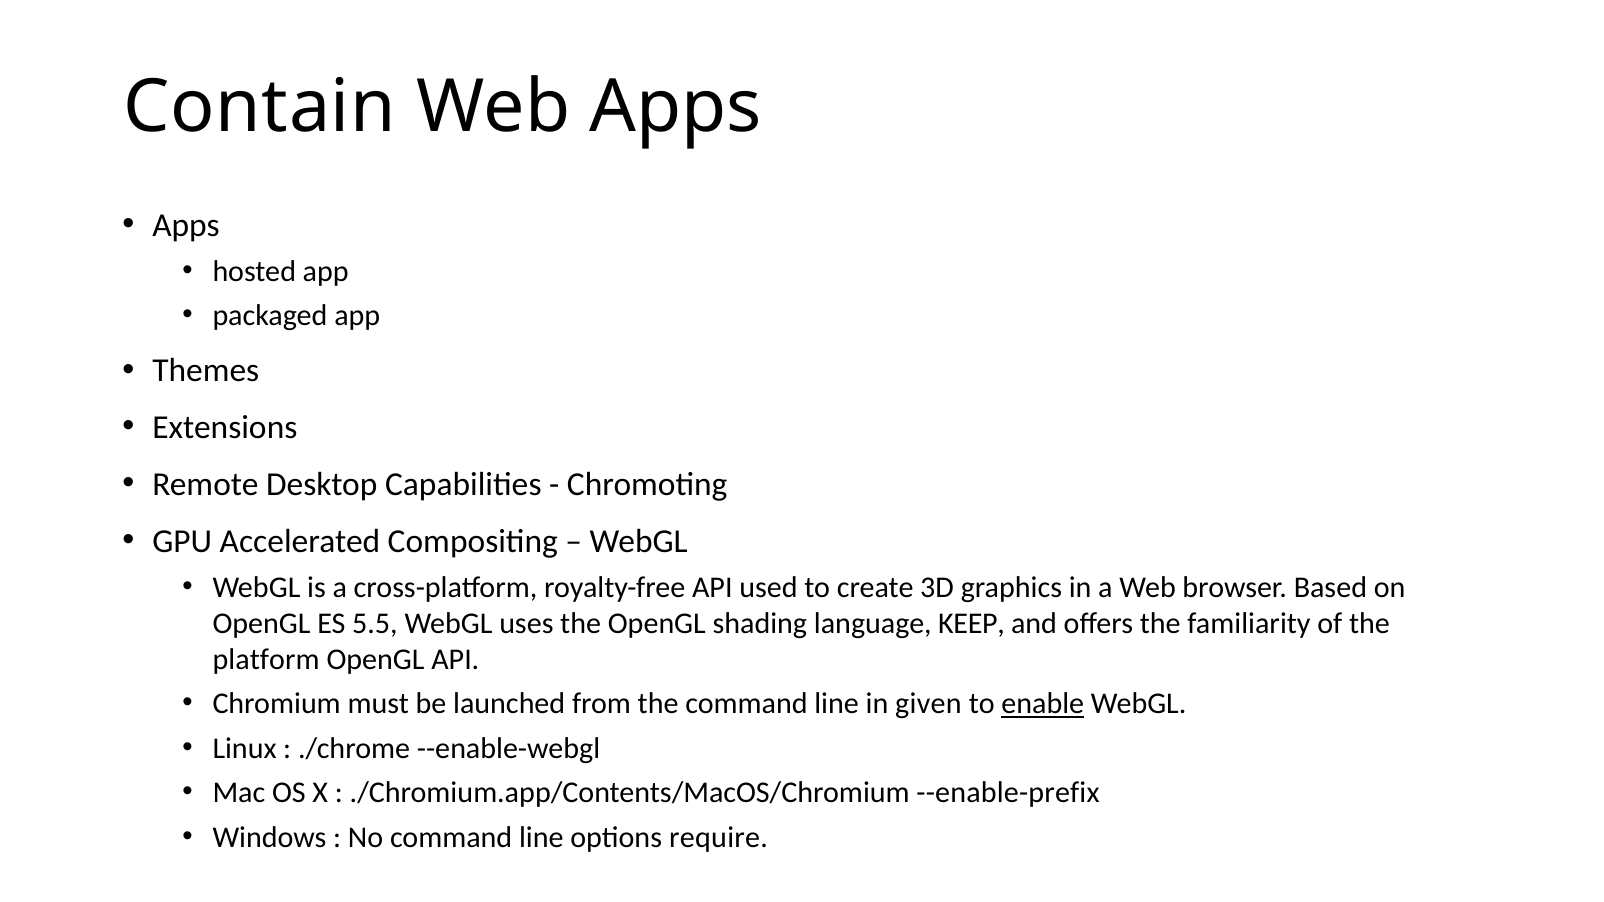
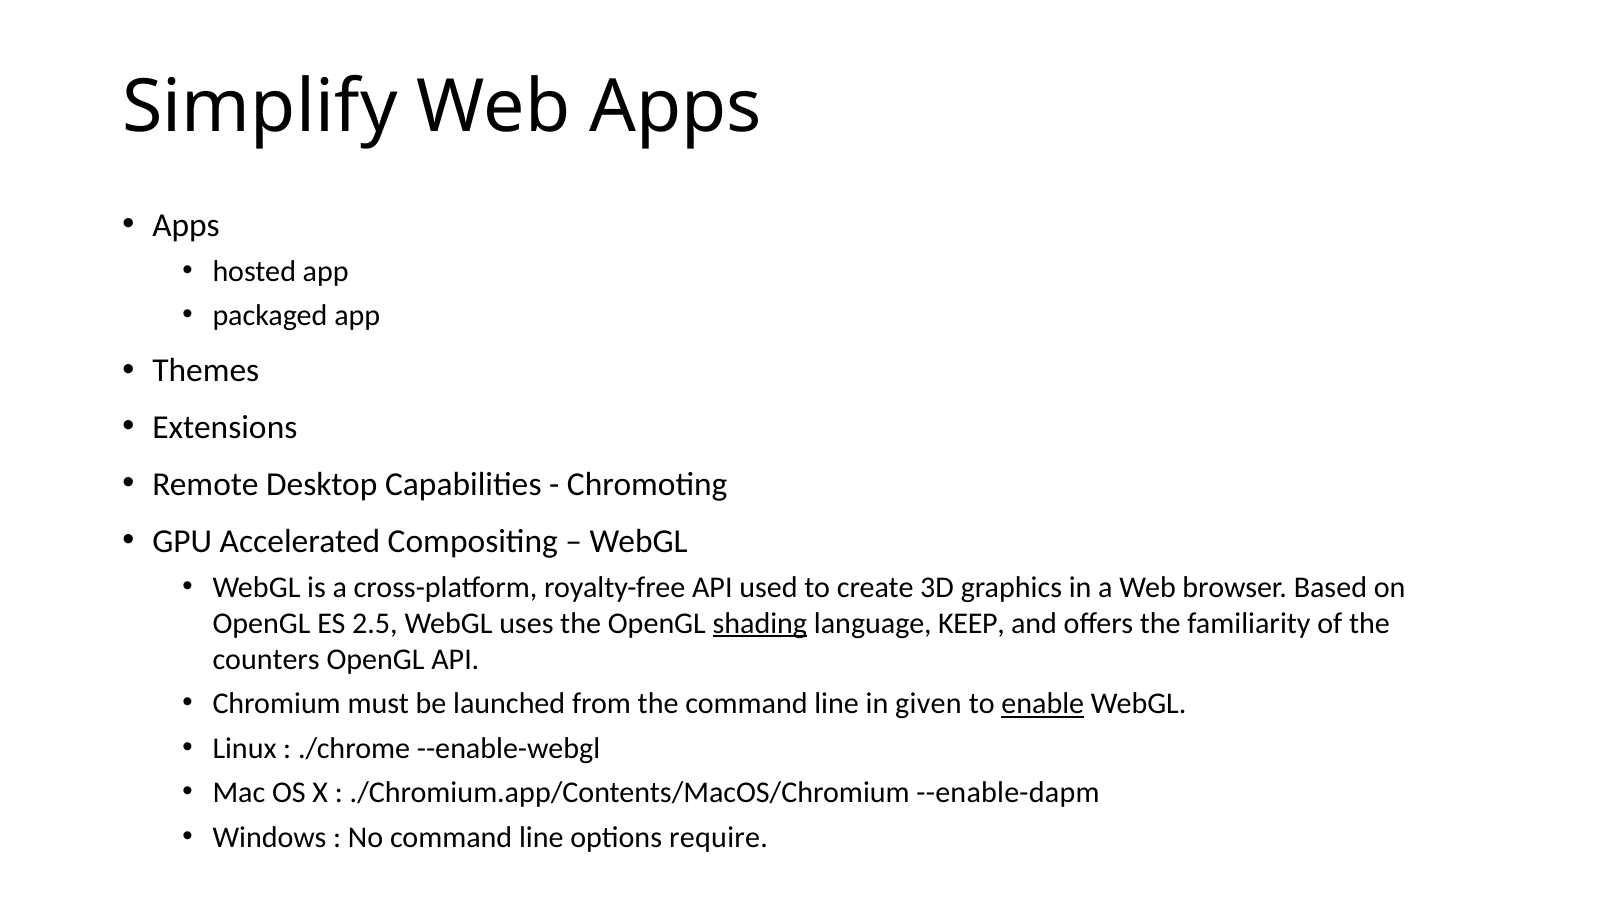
Contain: Contain -> Simplify
5.5: 5.5 -> 2.5
shading underline: none -> present
platform: platform -> counters
--enable-prefix: --enable-prefix -> --enable-dapm
